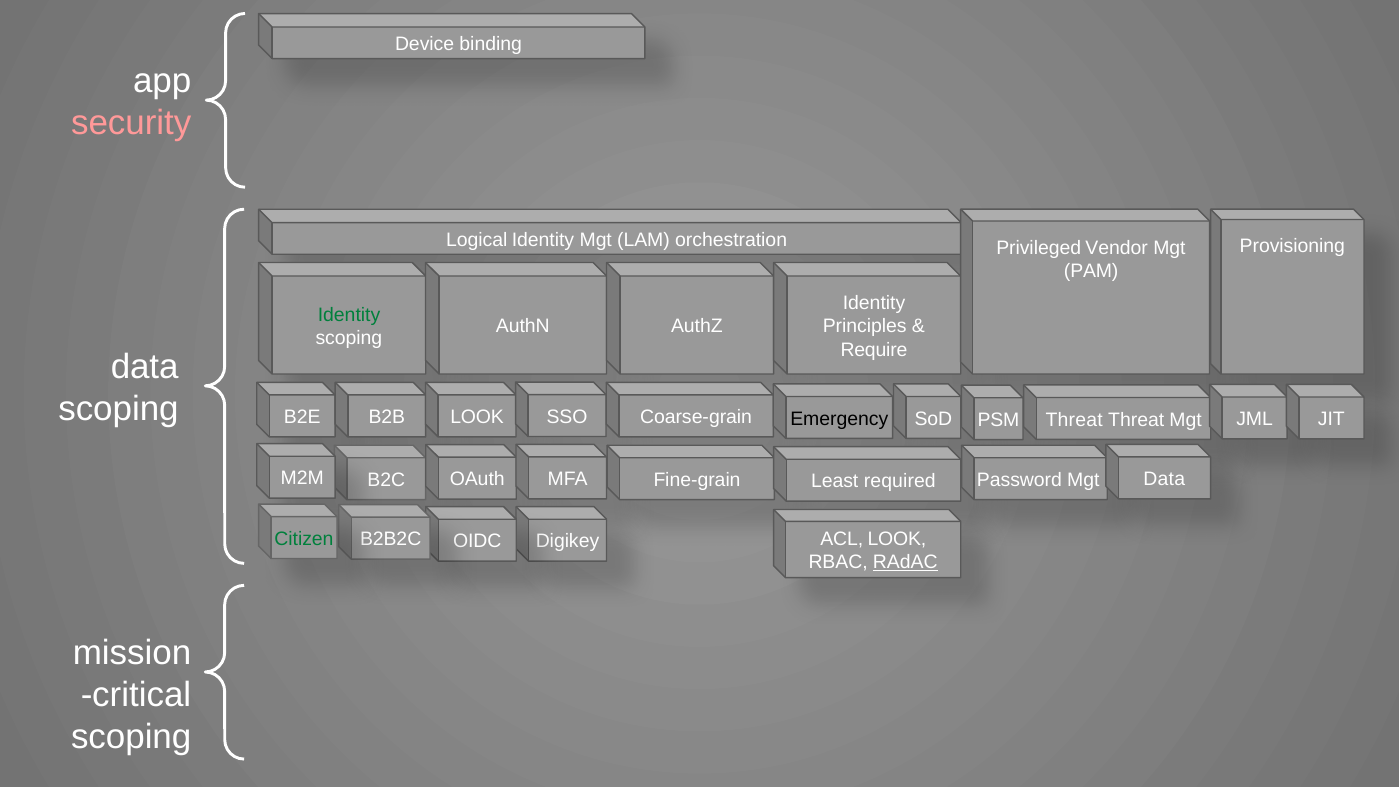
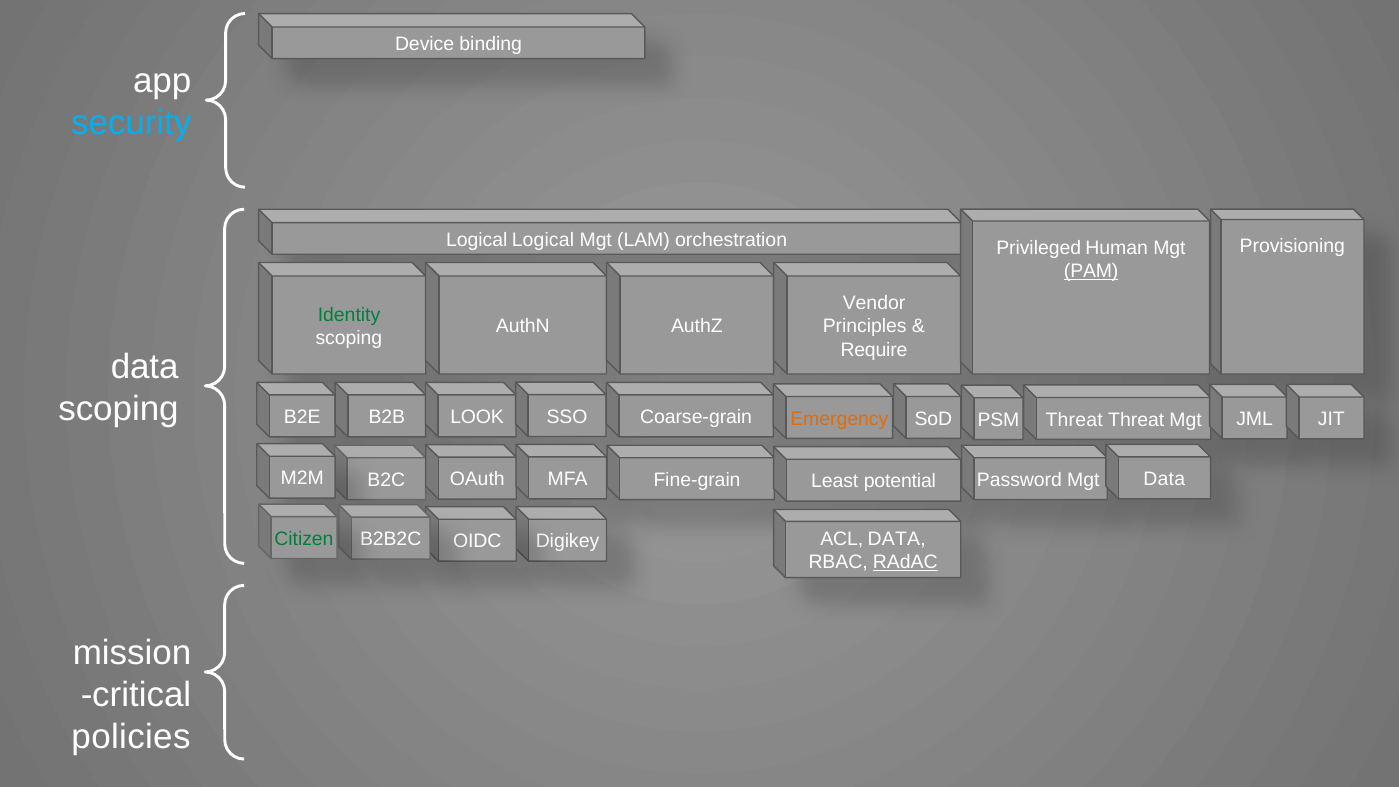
security colour: pink -> light blue
Logical Identity: Identity -> Logical
Vendor: Vendor -> Human
PAM underline: none -> present
Identity at (874, 303): Identity -> Vendor
Emergency colour: black -> orange
required: required -> potential
ACL LOOK: LOOK -> DATA
scoping at (131, 737): scoping -> policies
